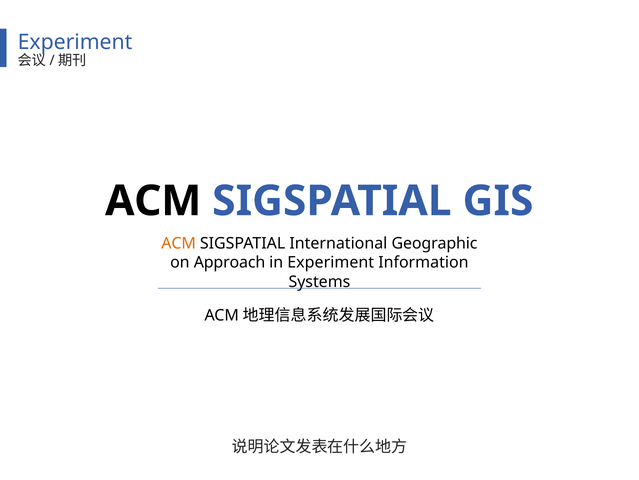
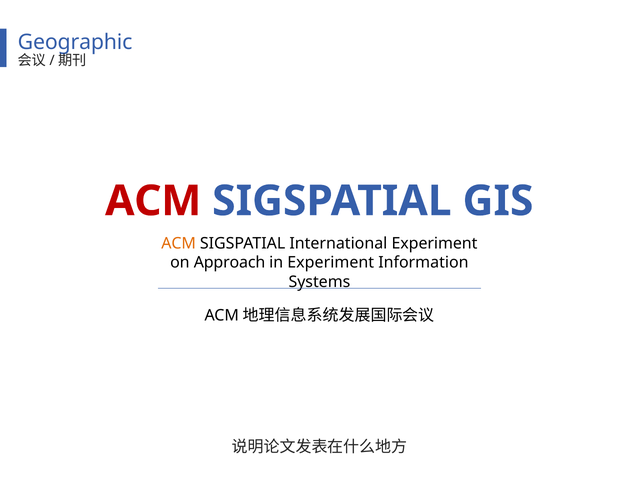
Experiment at (75, 42): Experiment -> Geographic
ACM at (153, 201) colour: black -> red
International Geographic: Geographic -> Experiment
